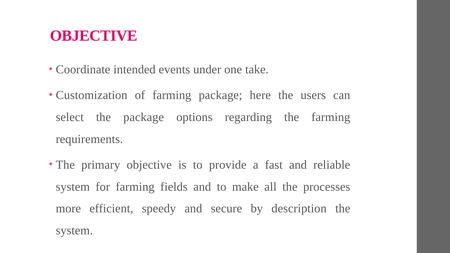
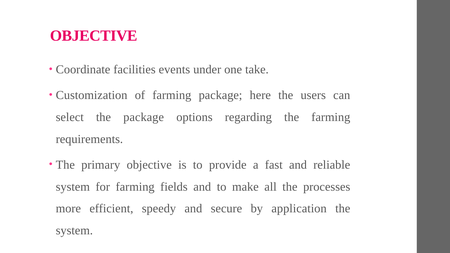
intended: intended -> facilities
description: description -> application
